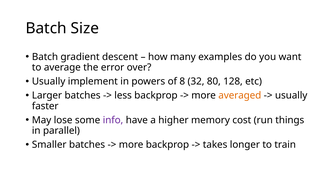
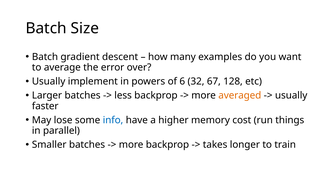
8: 8 -> 6
80: 80 -> 67
info colour: purple -> blue
